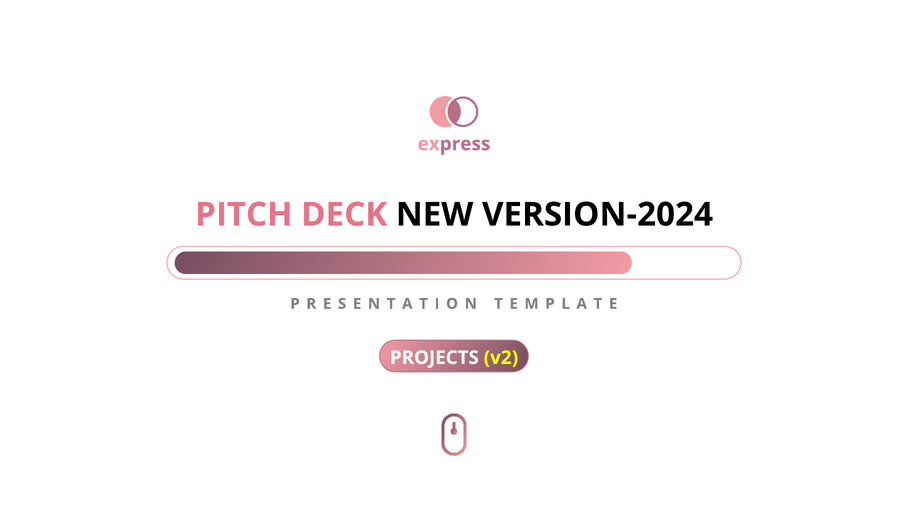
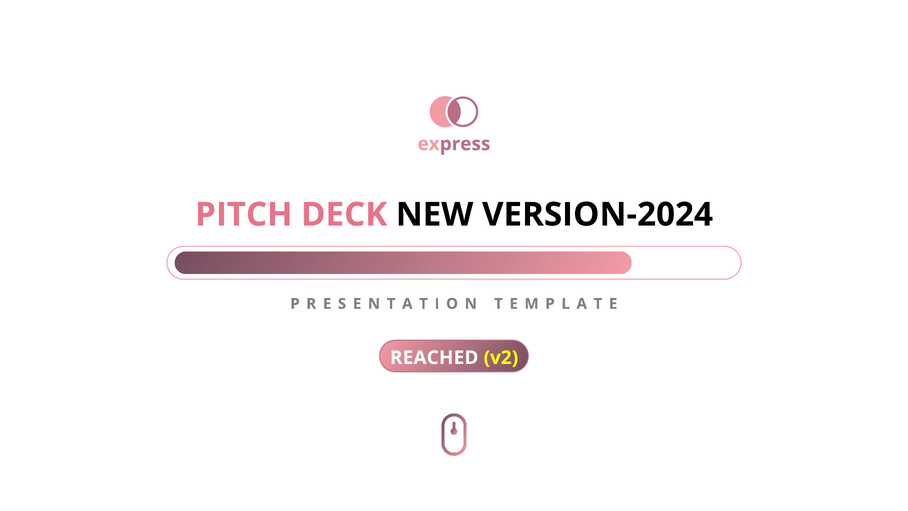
PROJECTS: PROJECTS -> REACHED
